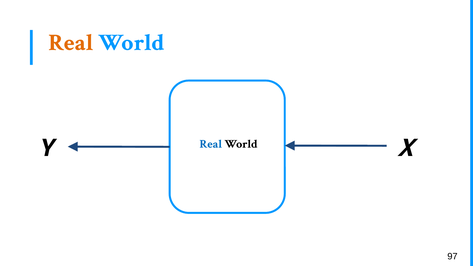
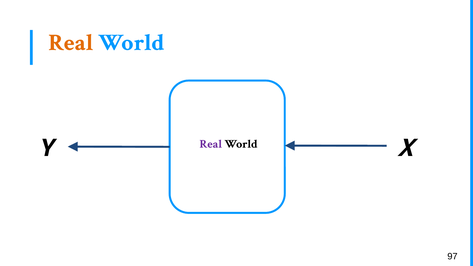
Real at (211, 144) colour: blue -> purple
